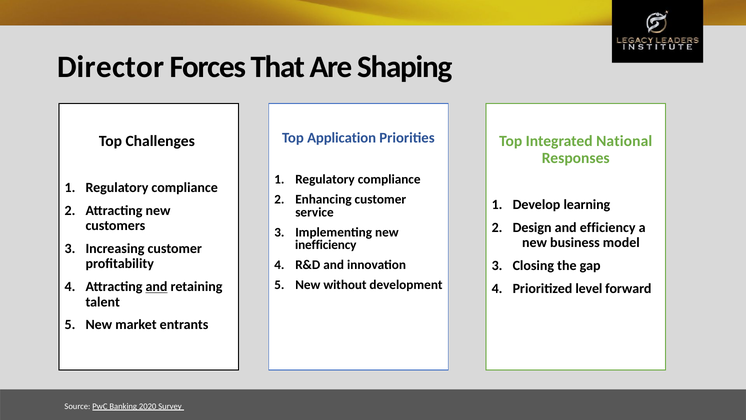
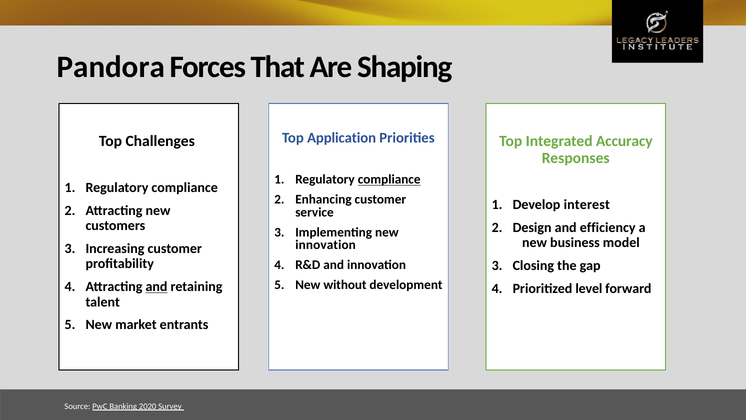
Director: Director -> Pandora
National: National -> Accuracy
compliance at (389, 179) underline: none -> present
learning: learning -> interest
inefficiency at (326, 245): inefficiency -> innovation
